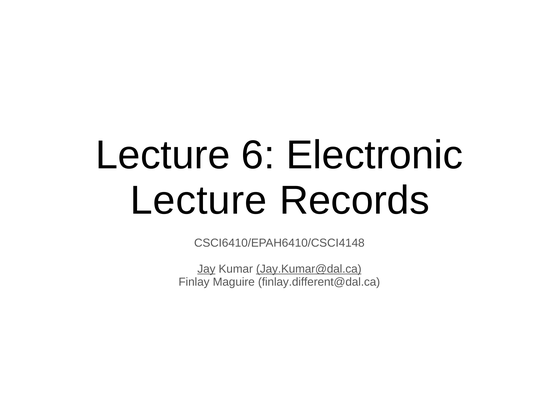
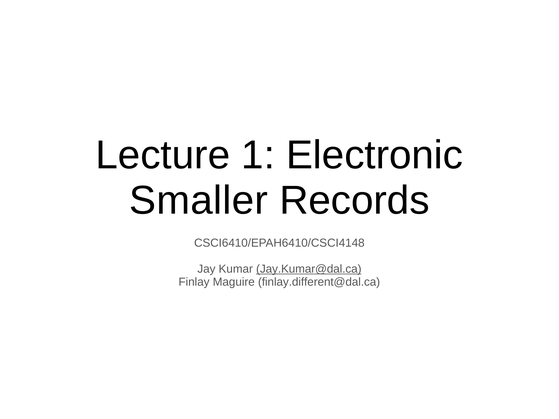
6: 6 -> 1
Lecture at (199, 201): Lecture -> Smaller
Jay underline: present -> none
